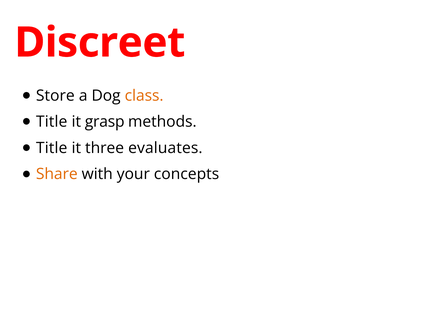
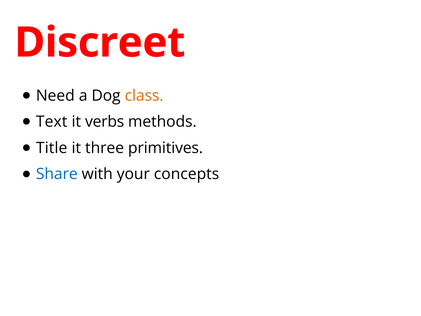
Store: Store -> Need
Title at (52, 122): Title -> Text
grasp: grasp -> verbs
evaluates: evaluates -> primitives
Share colour: orange -> blue
